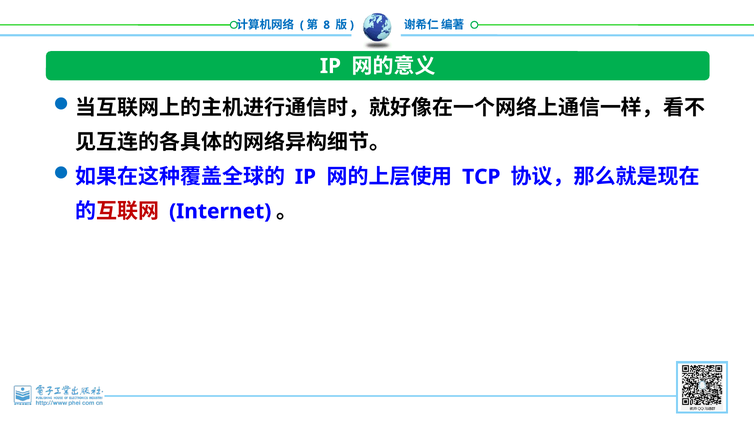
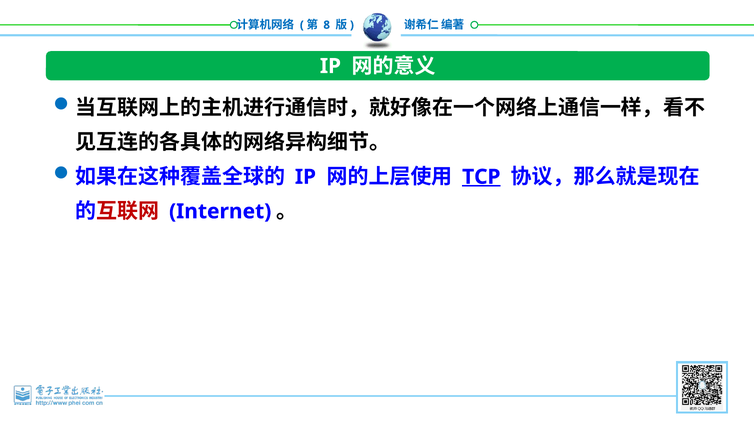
TCP underline: none -> present
